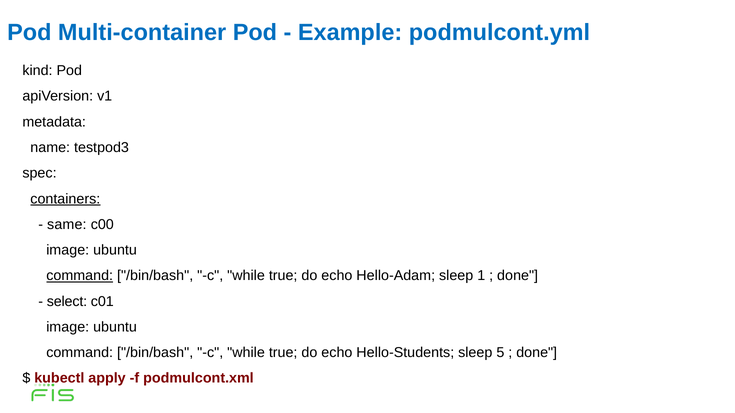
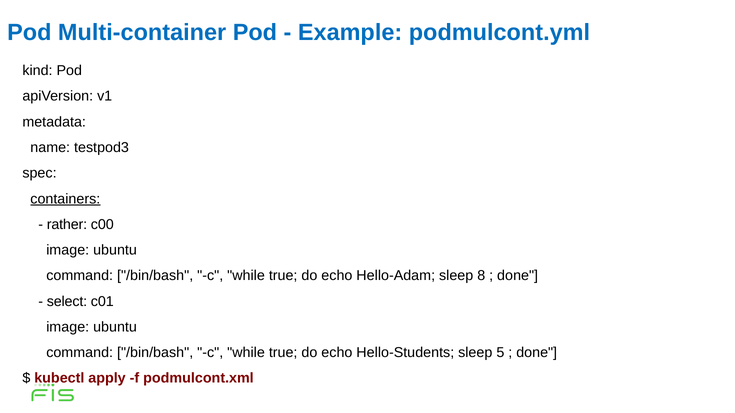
same: same -> rather
command at (80, 276) underline: present -> none
1: 1 -> 8
